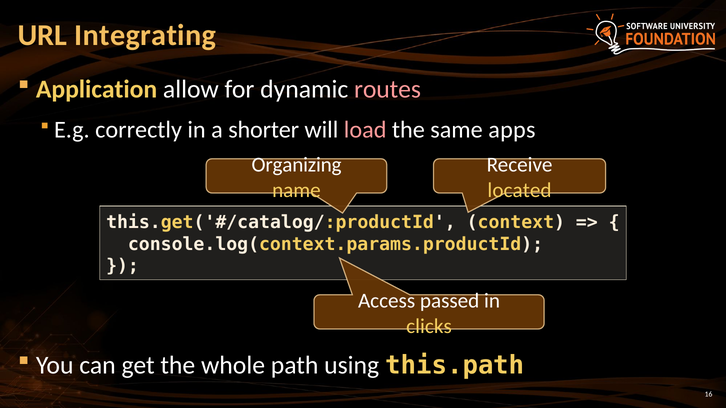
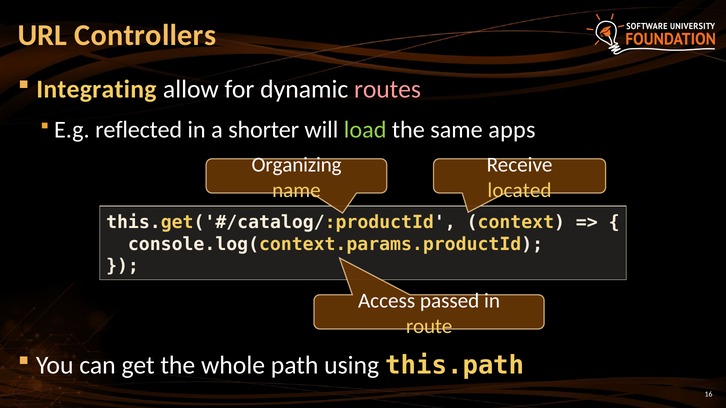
Integrating: Integrating -> Controllers
Application: Application -> Integrating
correctly: correctly -> reflected
load colour: pink -> light green
clicks: clicks -> route
